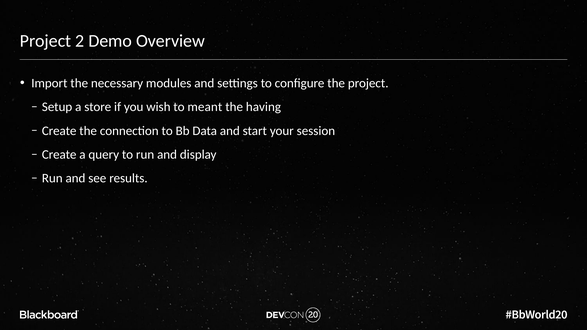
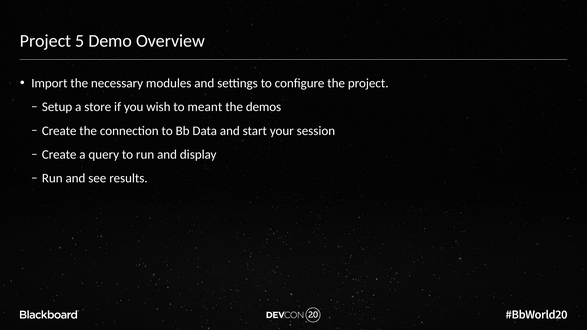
2: 2 -> 5
having: having -> demos
